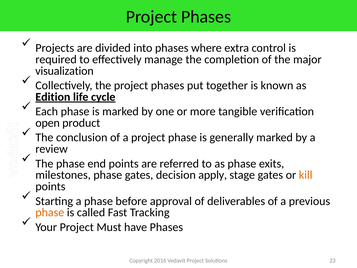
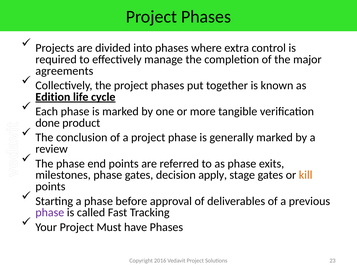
visualization: visualization -> agreements
open: open -> done
phase at (50, 212) colour: orange -> purple
